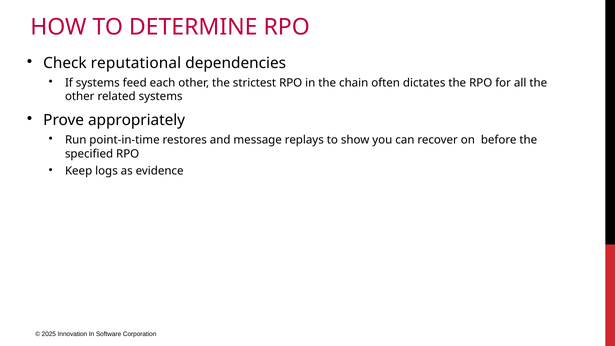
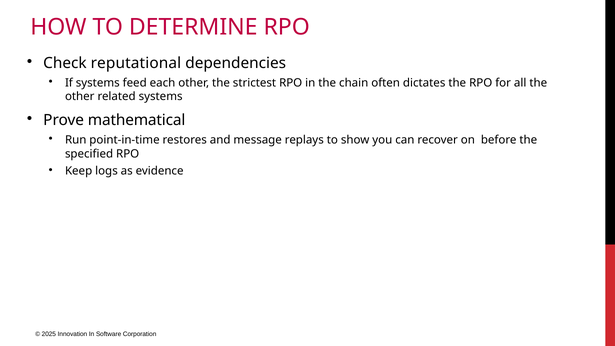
appropriately: appropriately -> mathematical
